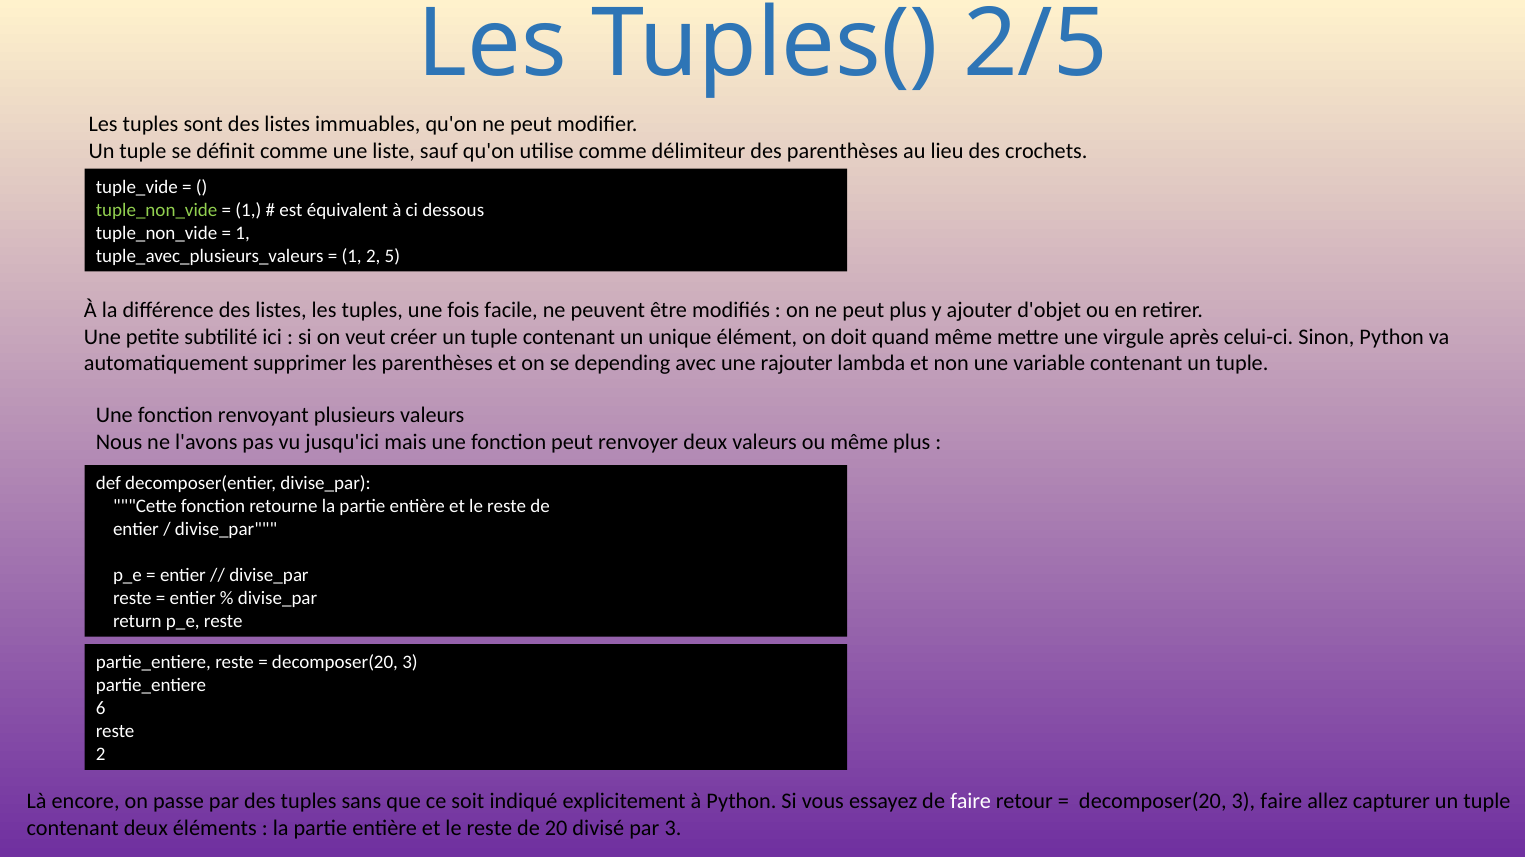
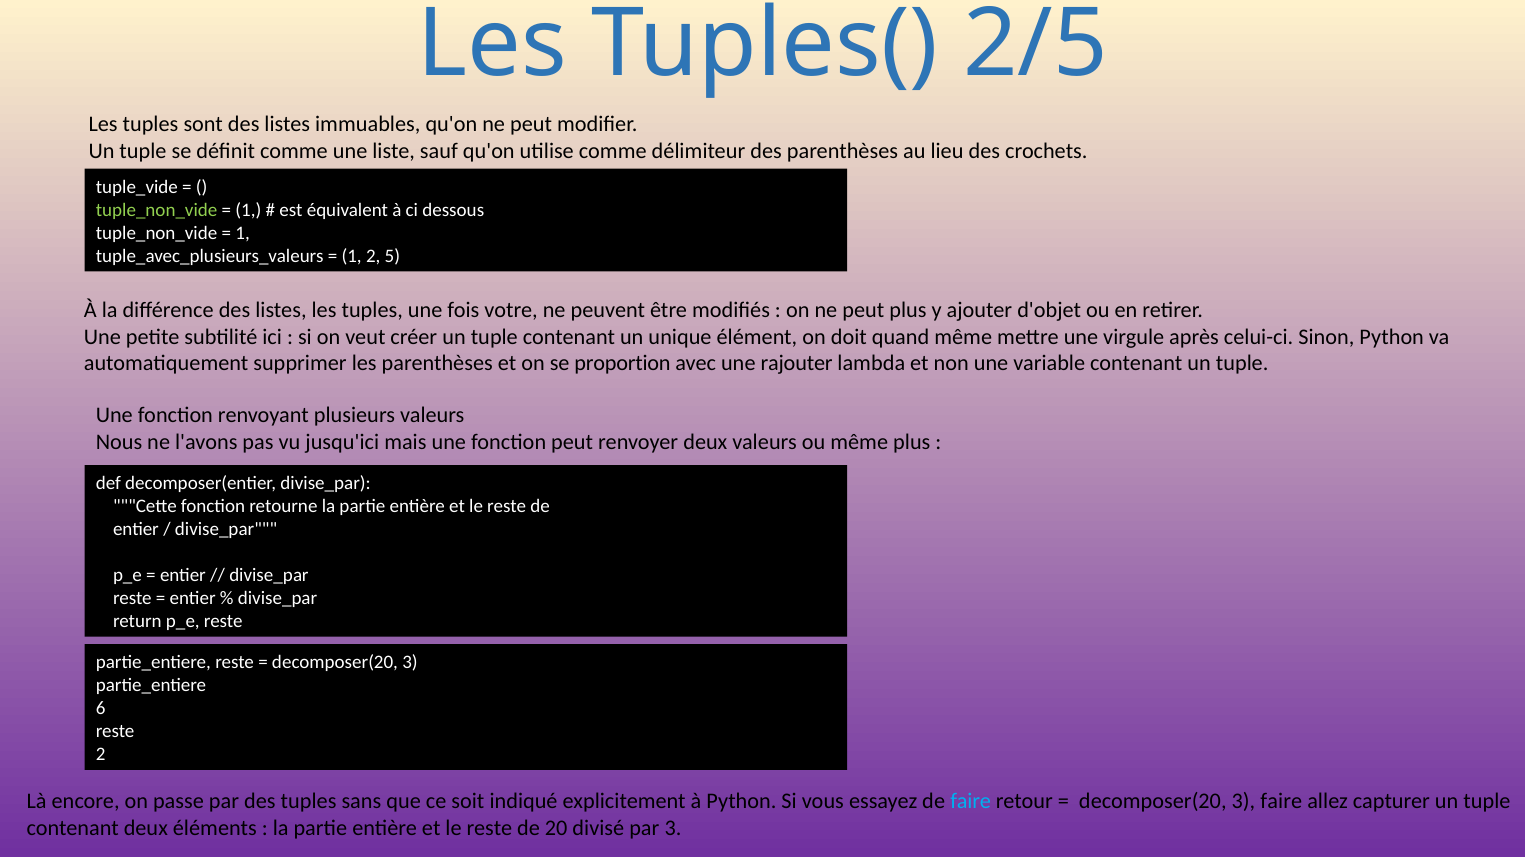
facile: facile -> votre
depending: depending -> proportion
faire at (971, 801) colour: white -> light blue
